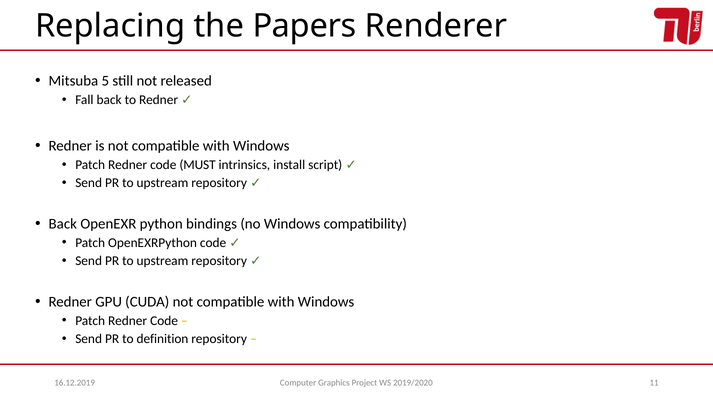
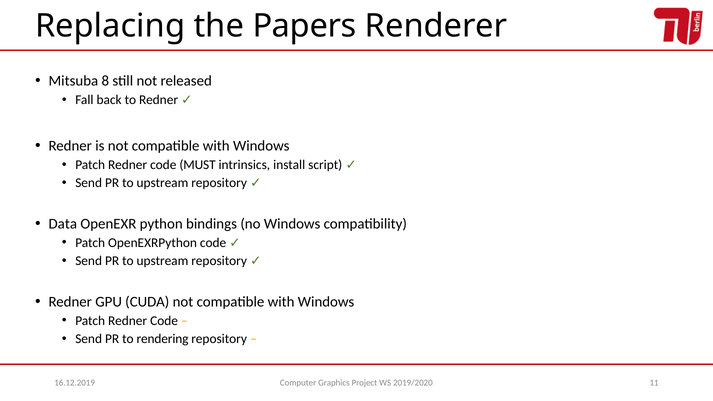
5: 5 -> 8
Back at (63, 224): Back -> Data
definition: definition -> rendering
